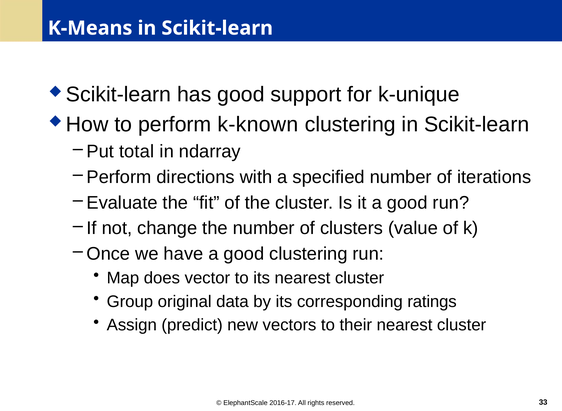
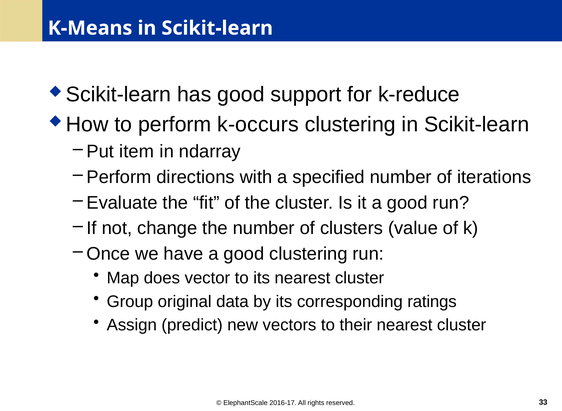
k-unique: k-unique -> k-reduce
k-known: k-known -> k-occurs
total: total -> item
